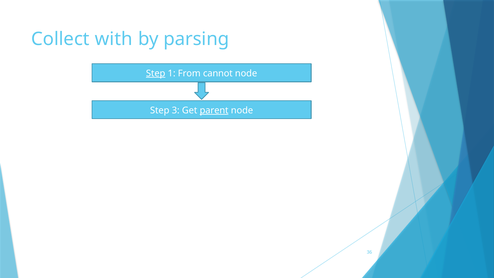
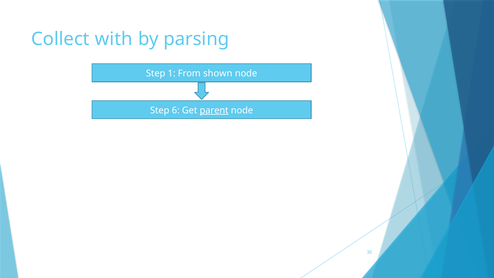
Step at (156, 73) underline: present -> none
cannot: cannot -> shown
3: 3 -> 6
